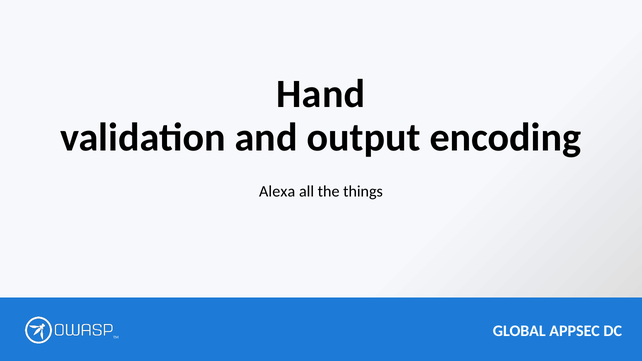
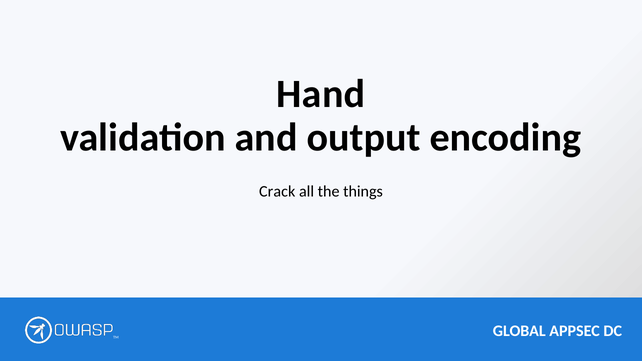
Alexa: Alexa -> Crack
